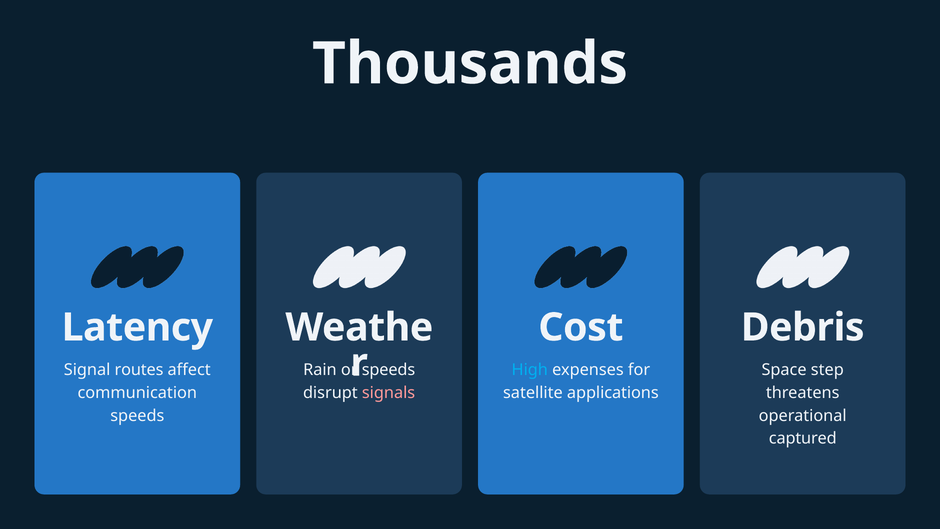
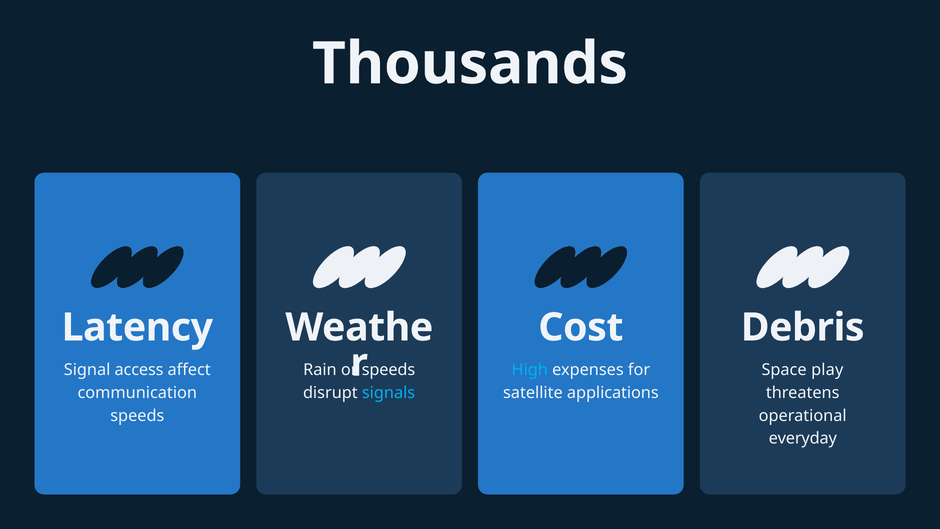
routes: routes -> access
step: step -> play
signals colour: pink -> light blue
captured: captured -> everyday
